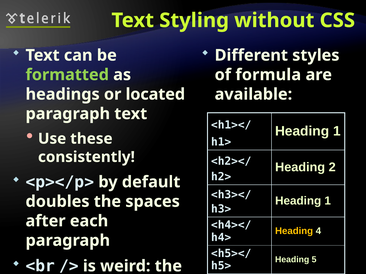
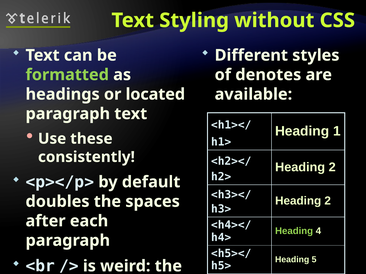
formula: formula -> denotes
1 at (328, 201): 1 -> 2
Heading at (294, 231) colour: yellow -> light green
